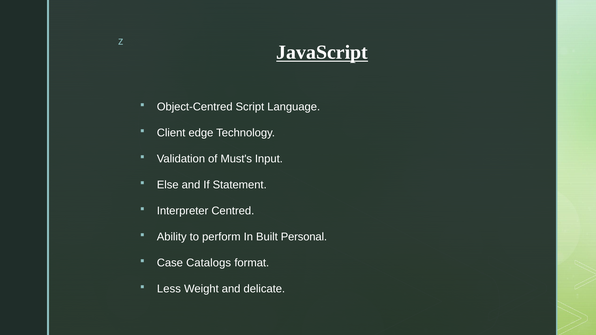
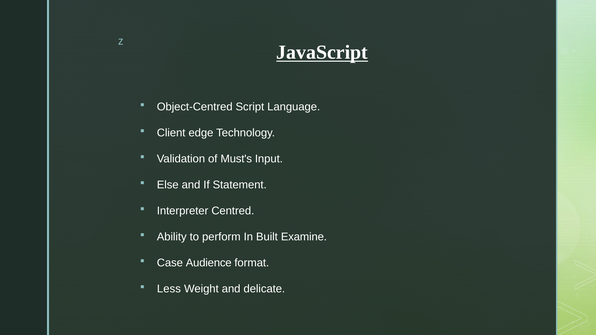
Personal: Personal -> Examine
Catalogs: Catalogs -> Audience
